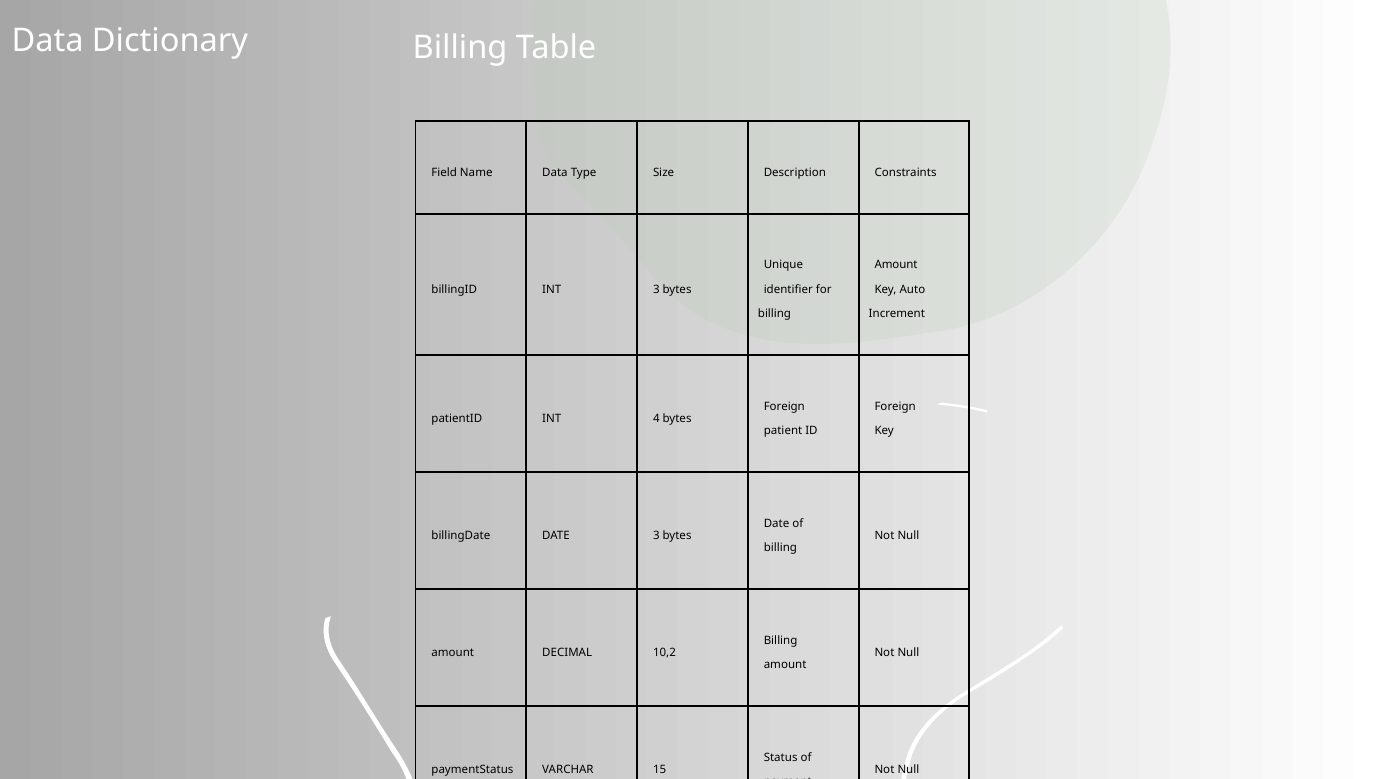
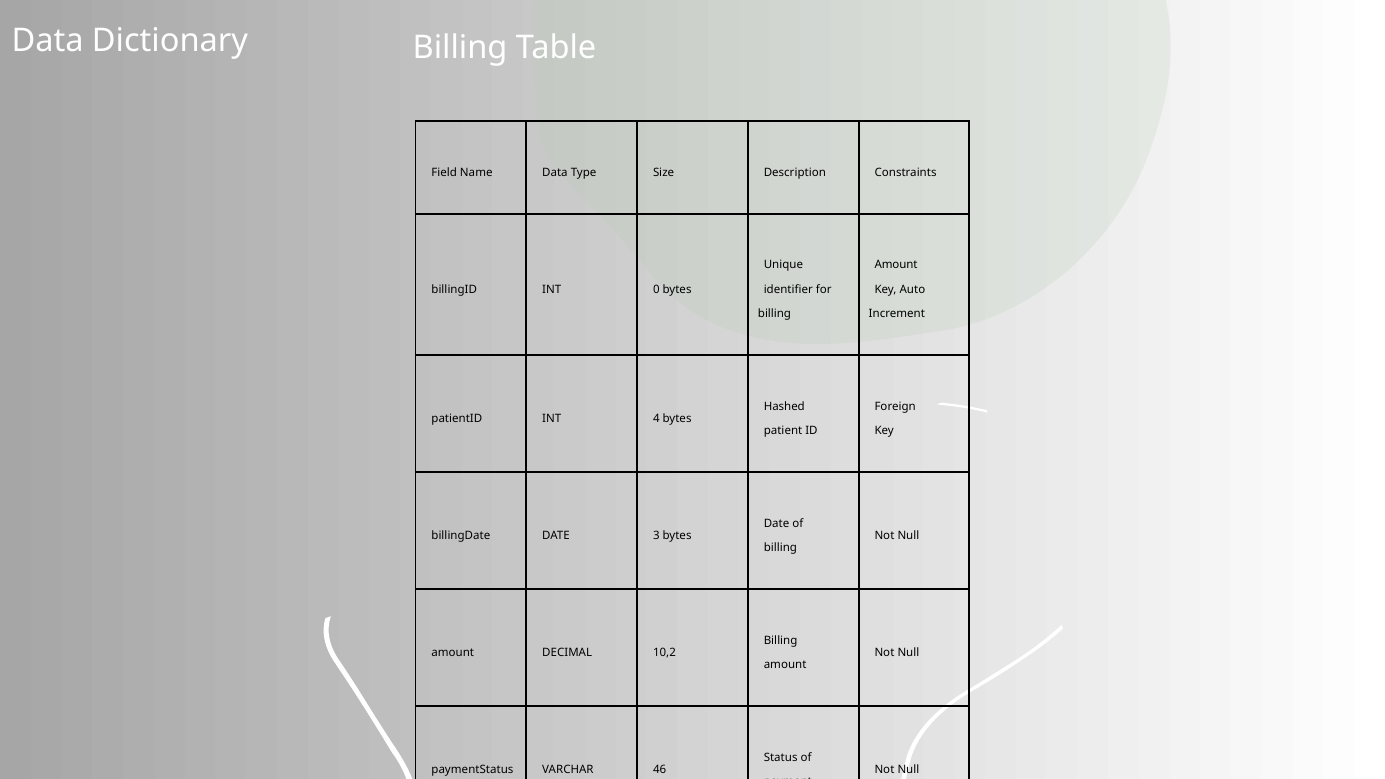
INT 3: 3 -> 0
Foreign at (784, 406): Foreign -> Hashed
15: 15 -> 46
